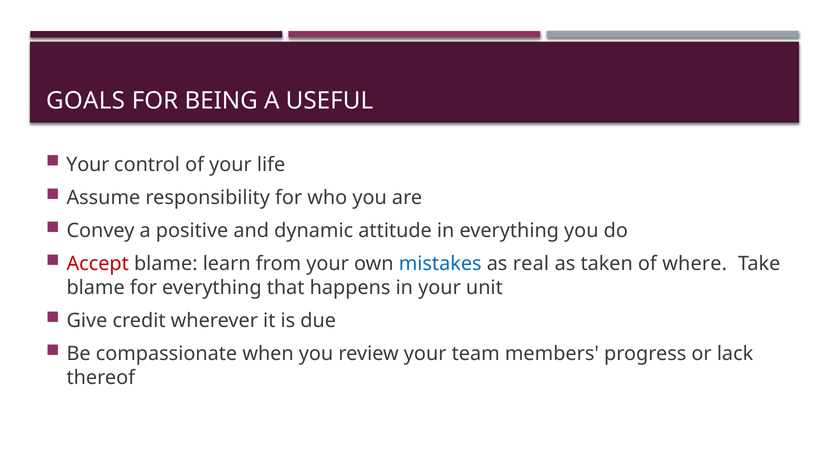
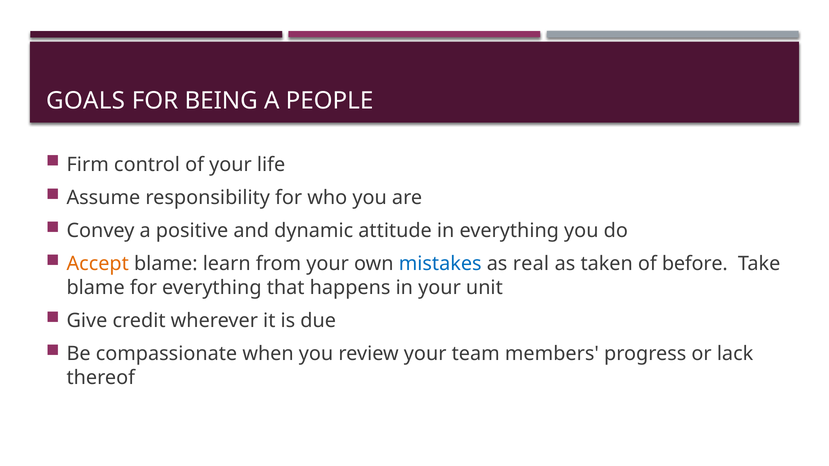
USEFUL: USEFUL -> PEOPLE
Your at (88, 165): Your -> Firm
Accept colour: red -> orange
where: where -> before
